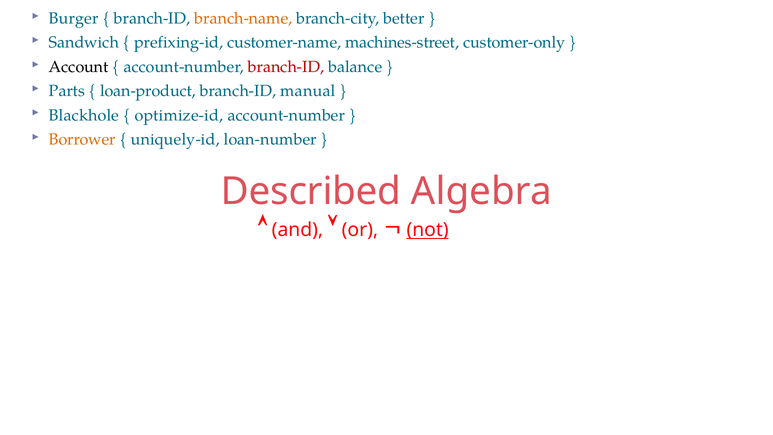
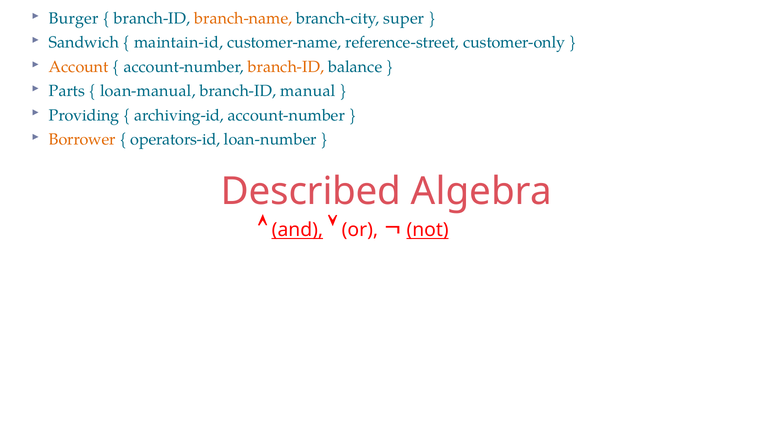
better: better -> super
prefixing-id: prefixing-id -> maintain-id
machines-street: machines-street -> reference-street
Account colour: black -> orange
branch-ID at (286, 67) colour: red -> orange
loan-product: loan-product -> loan-manual
Blackhole: Blackhole -> Providing
optimize-id: optimize-id -> archiving-id
uniquely-id: uniquely-id -> operators-id
and underline: none -> present
